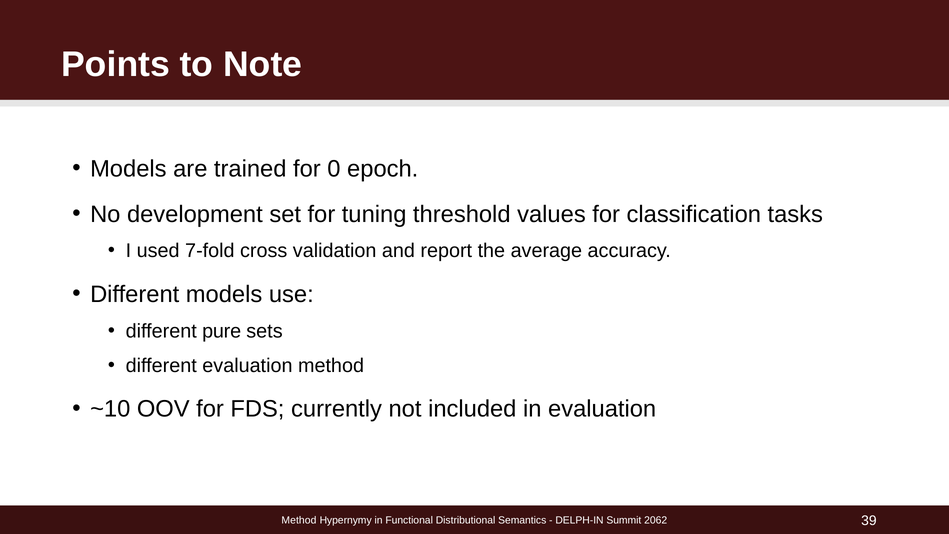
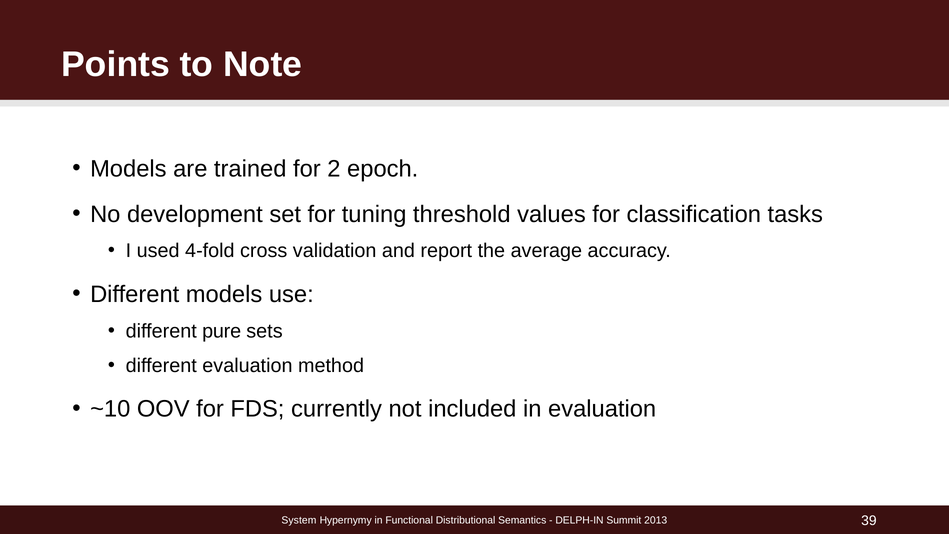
0: 0 -> 2
7-fold: 7-fold -> 4-fold
Method at (299, 520): Method -> System
2062: 2062 -> 2013
